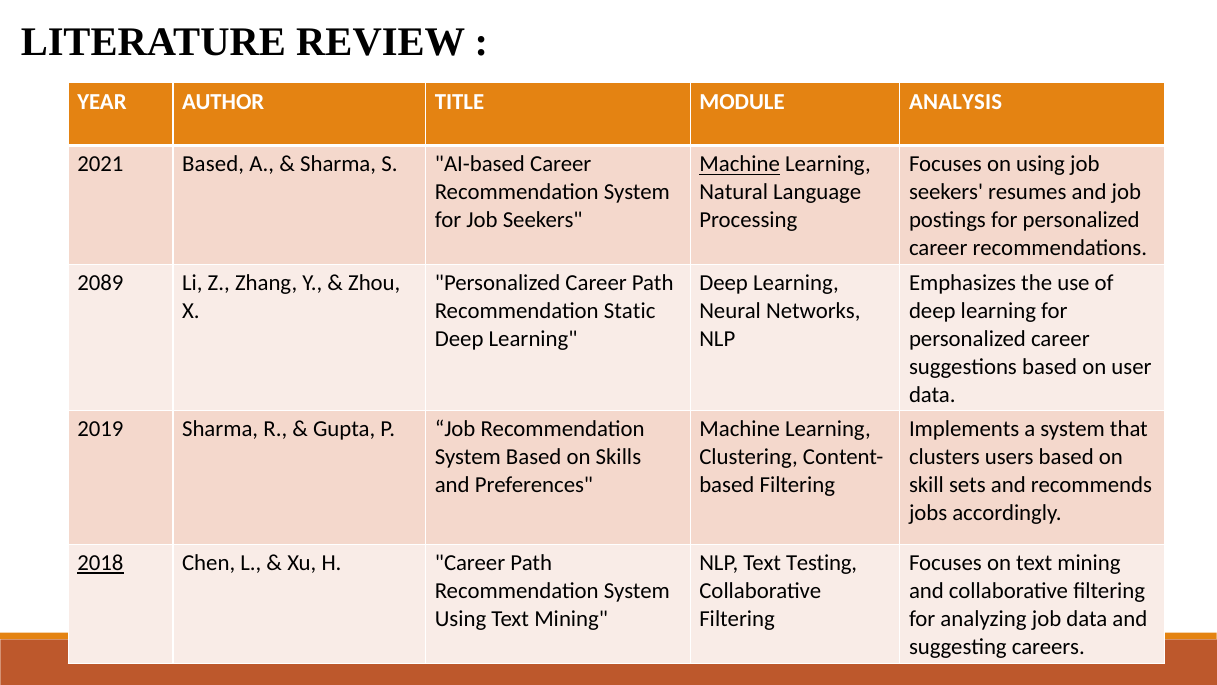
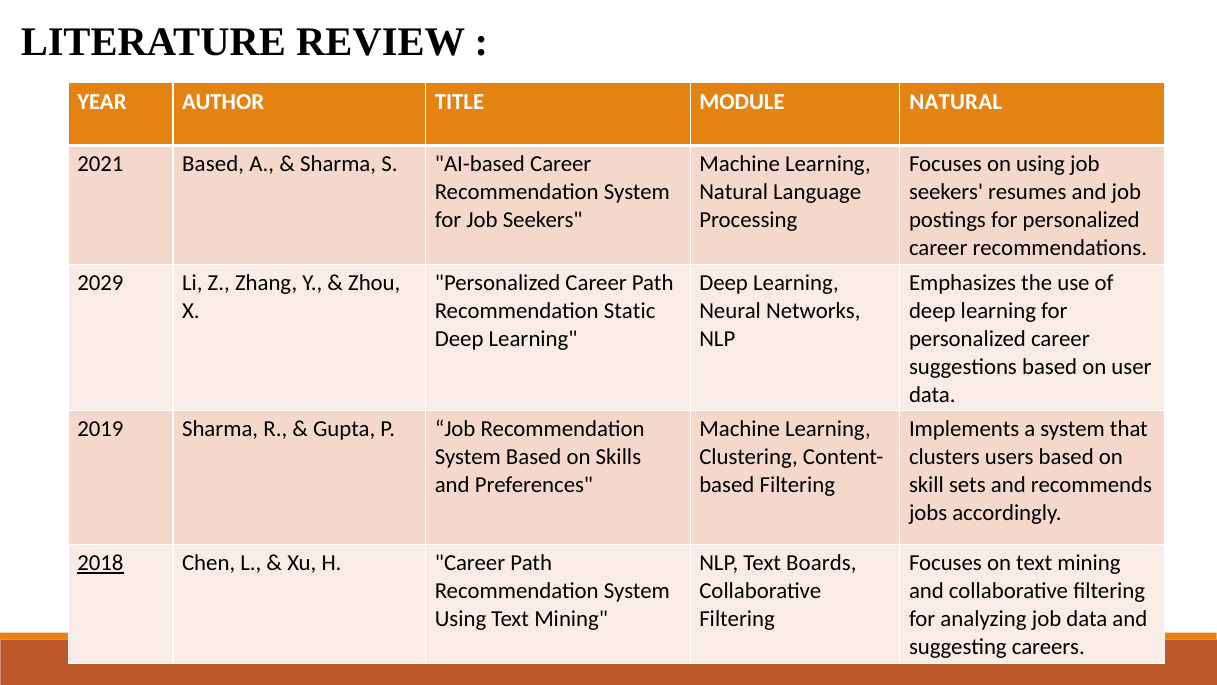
MODULE ANALYSIS: ANALYSIS -> NATURAL
Machine at (740, 164) underline: present -> none
2089: 2089 -> 2029
Testing: Testing -> Boards
